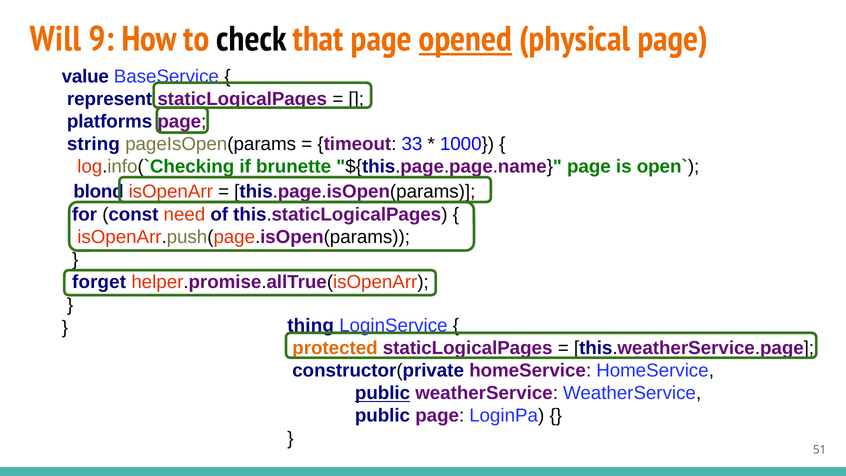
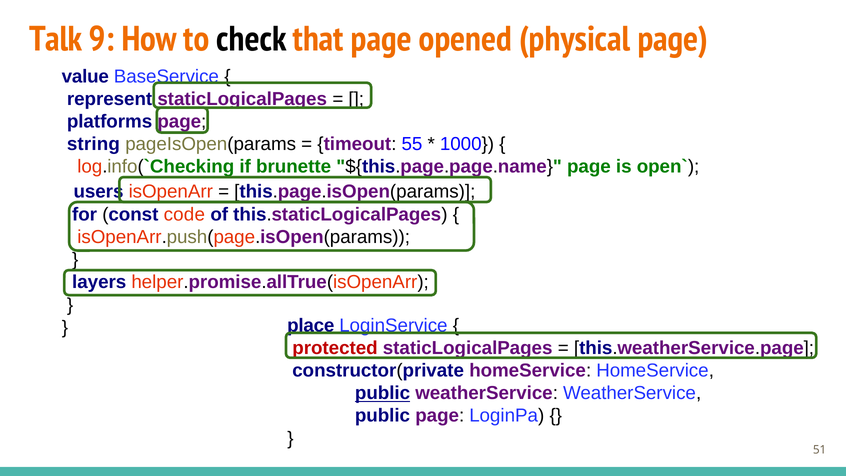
Will: Will -> Talk
opened underline: present -> none
33: 33 -> 55
blond: blond -> users
need: need -> code
forget: forget -> layers
thing: thing -> place
protected colour: orange -> red
